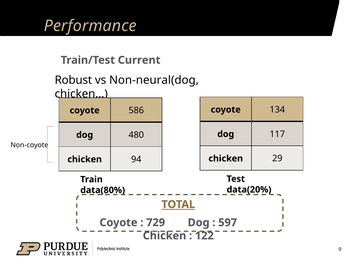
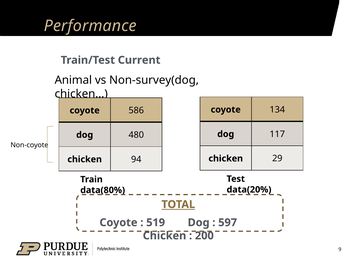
Robust: Robust -> Animal
Non-neural(dog: Non-neural(dog -> Non-survey(dog
729: 729 -> 519
122: 122 -> 200
